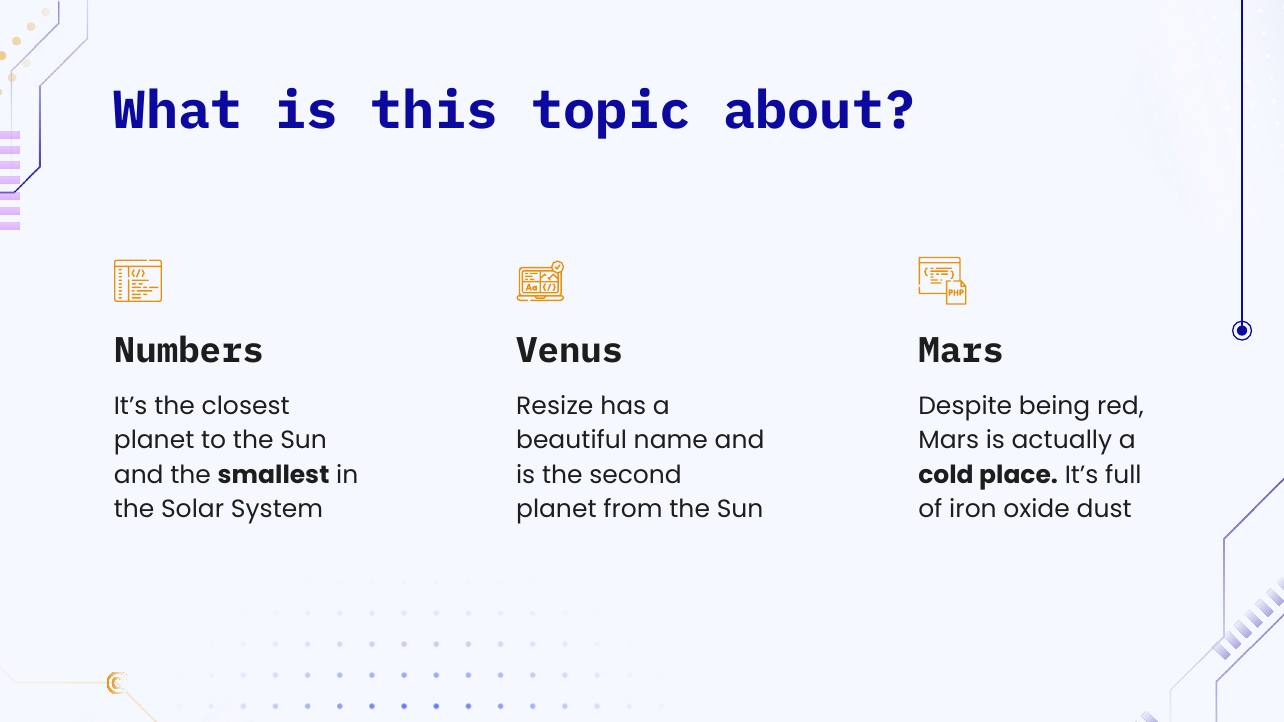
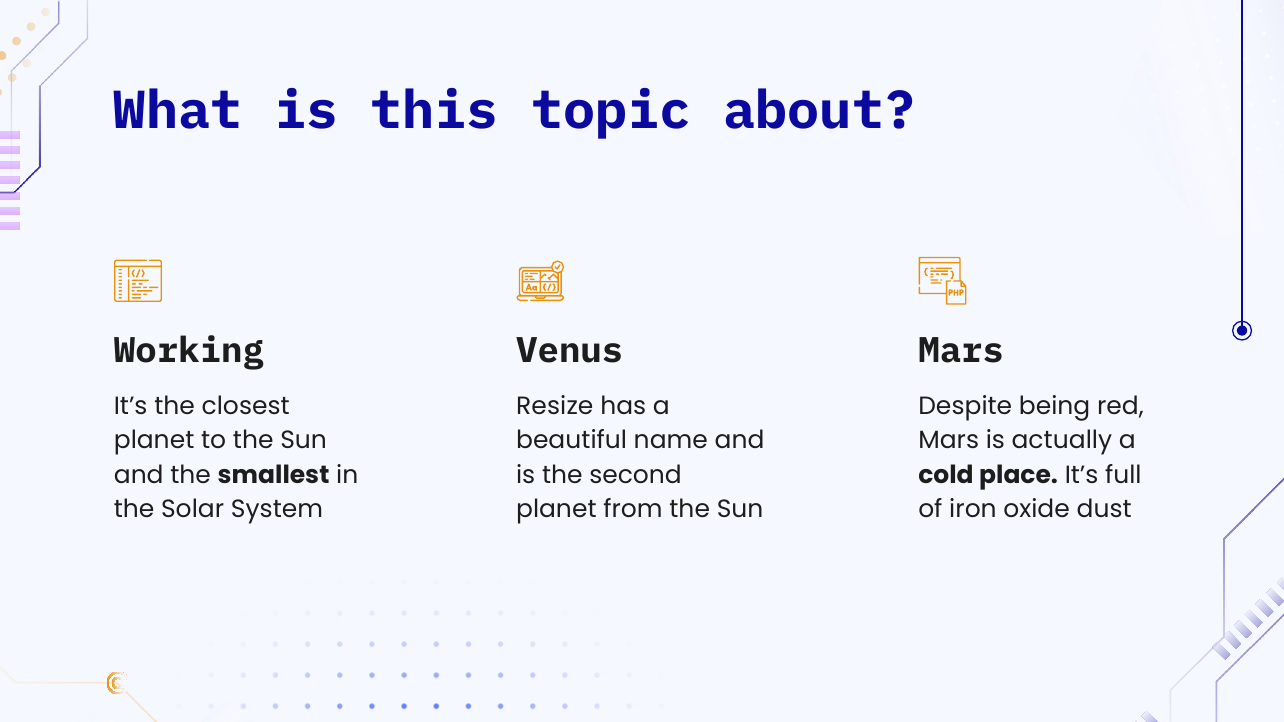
Numbers: Numbers -> Working
